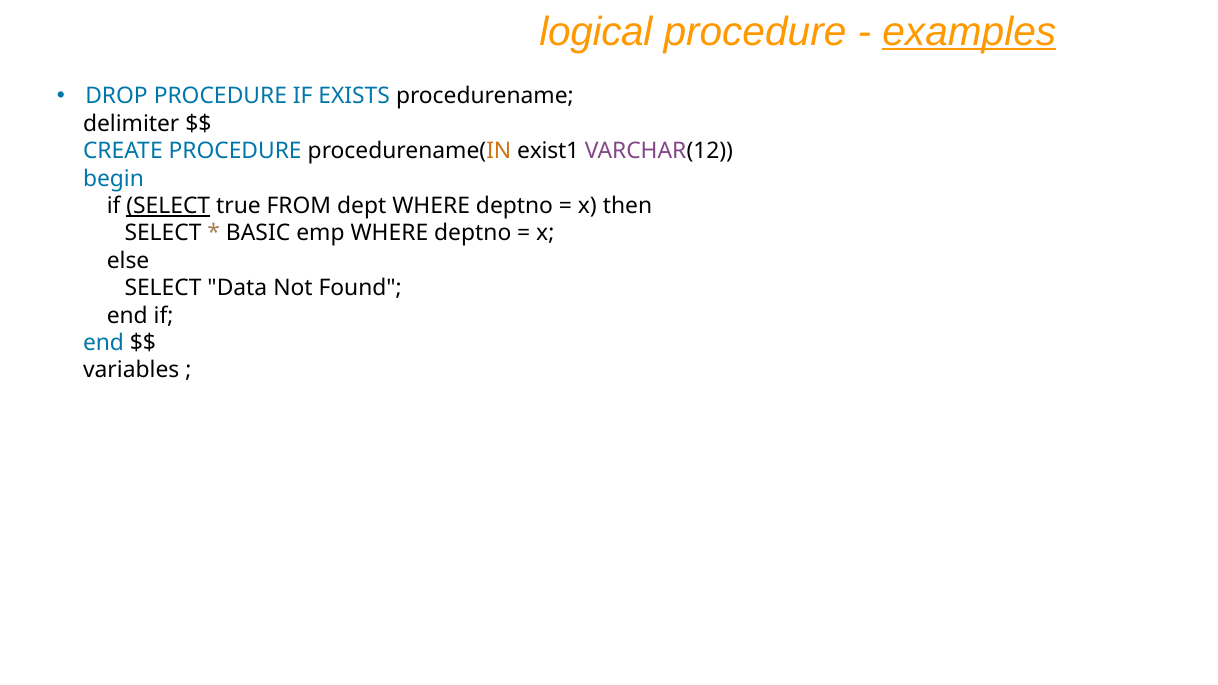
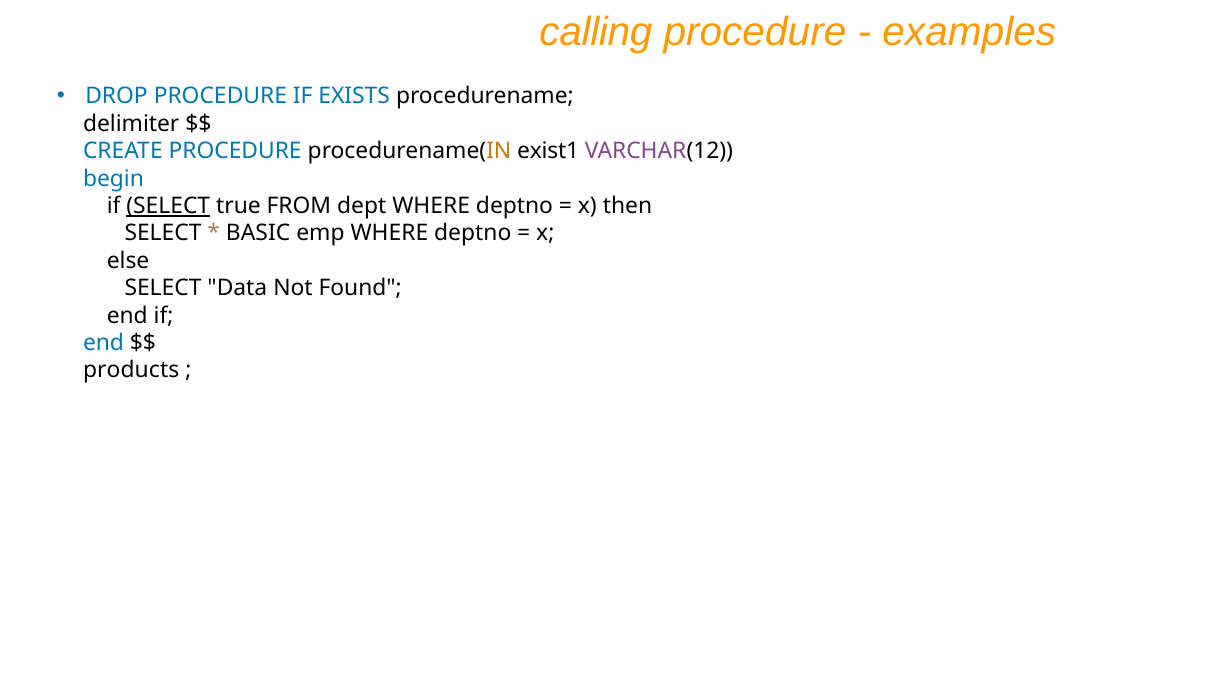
logical: logical -> calling
examples underline: present -> none
variables: variables -> products
